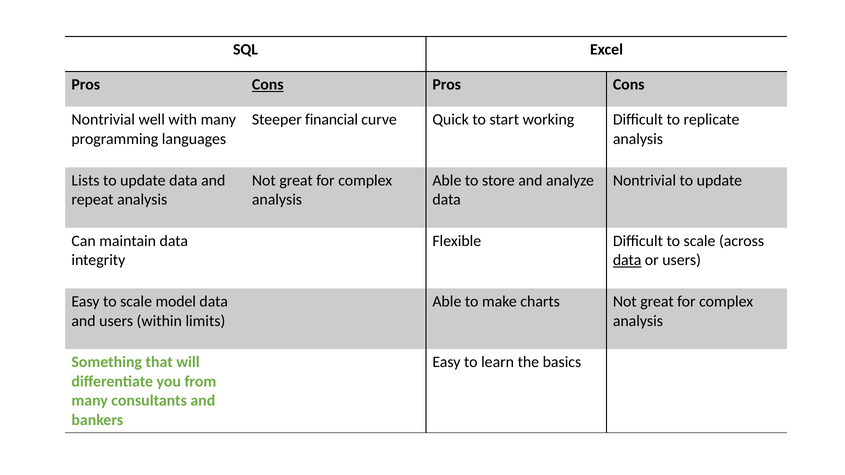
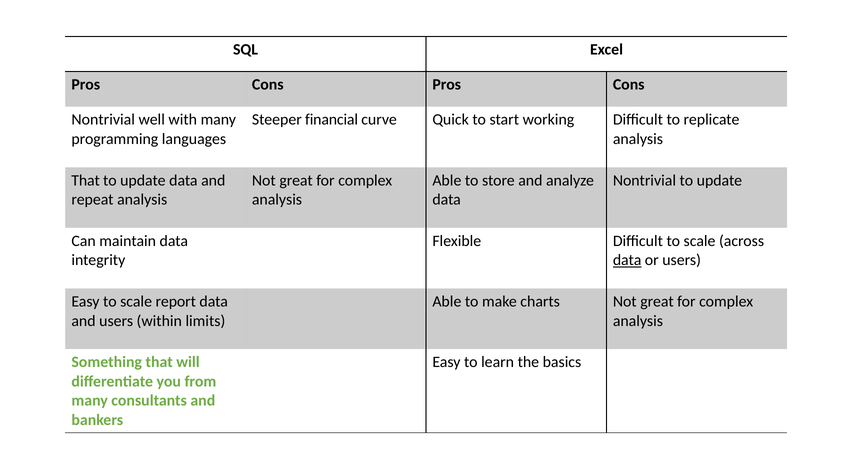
Cons at (268, 85) underline: present -> none
Lists at (85, 180): Lists -> That
model: model -> report
